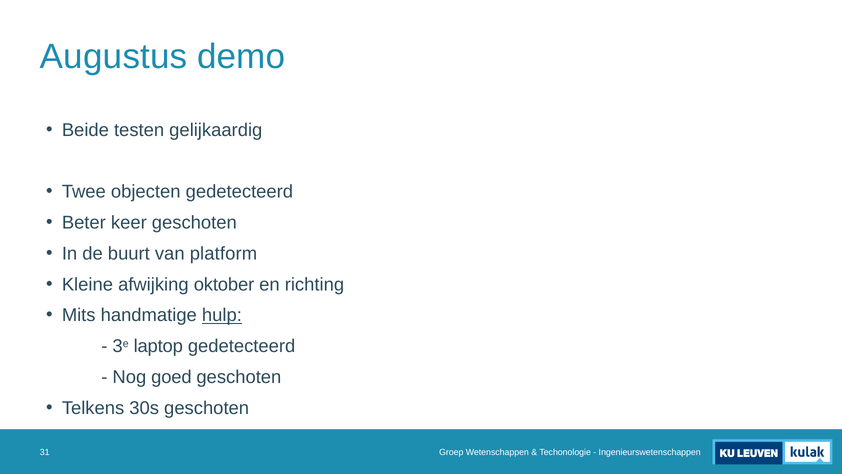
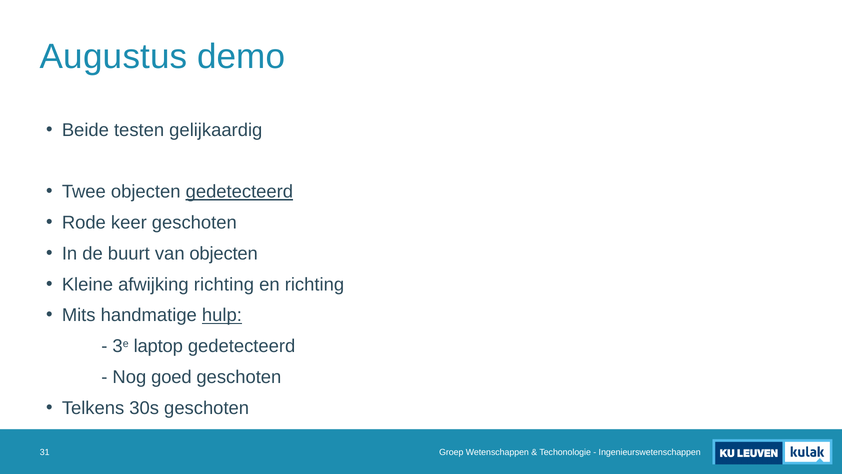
gedetecteerd at (239, 192) underline: none -> present
Beter: Beter -> Rode
van platform: platform -> objecten
afwijking oktober: oktober -> richting
